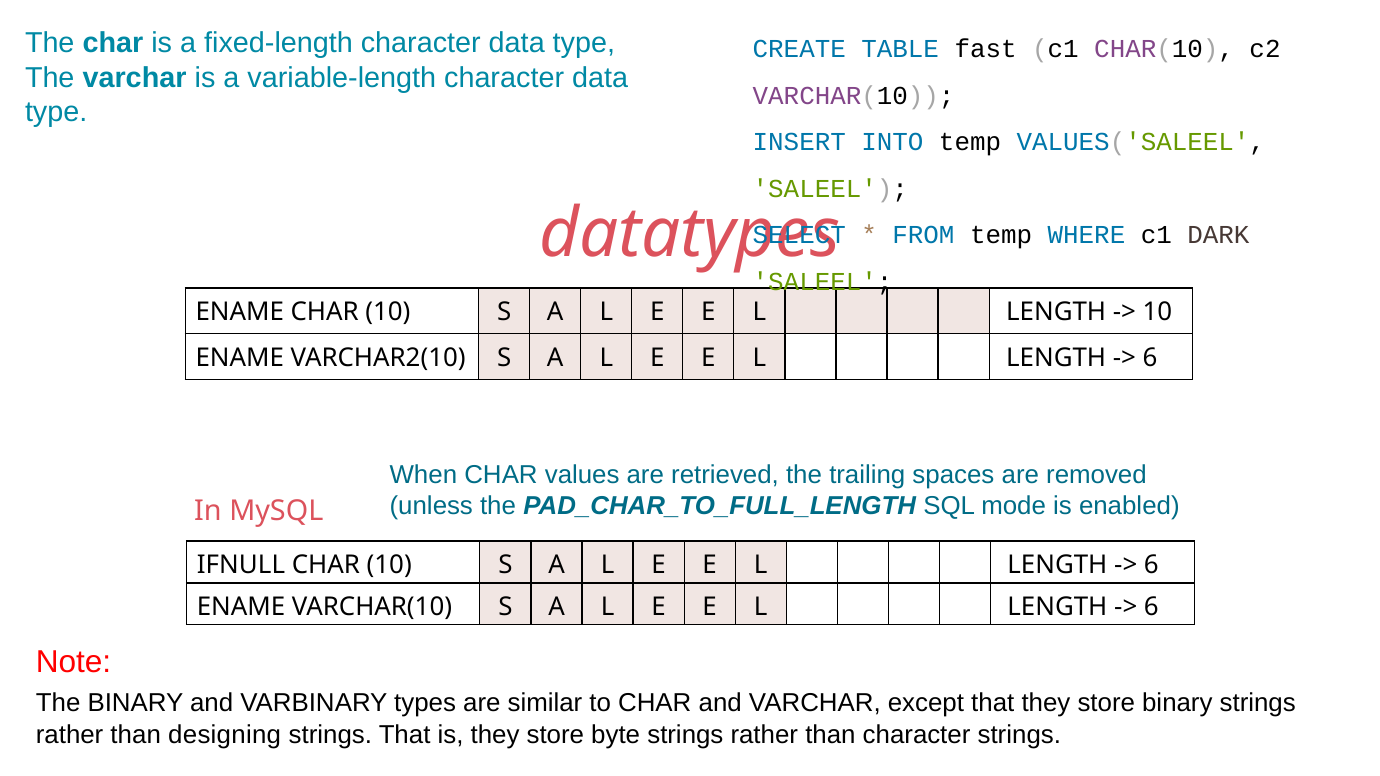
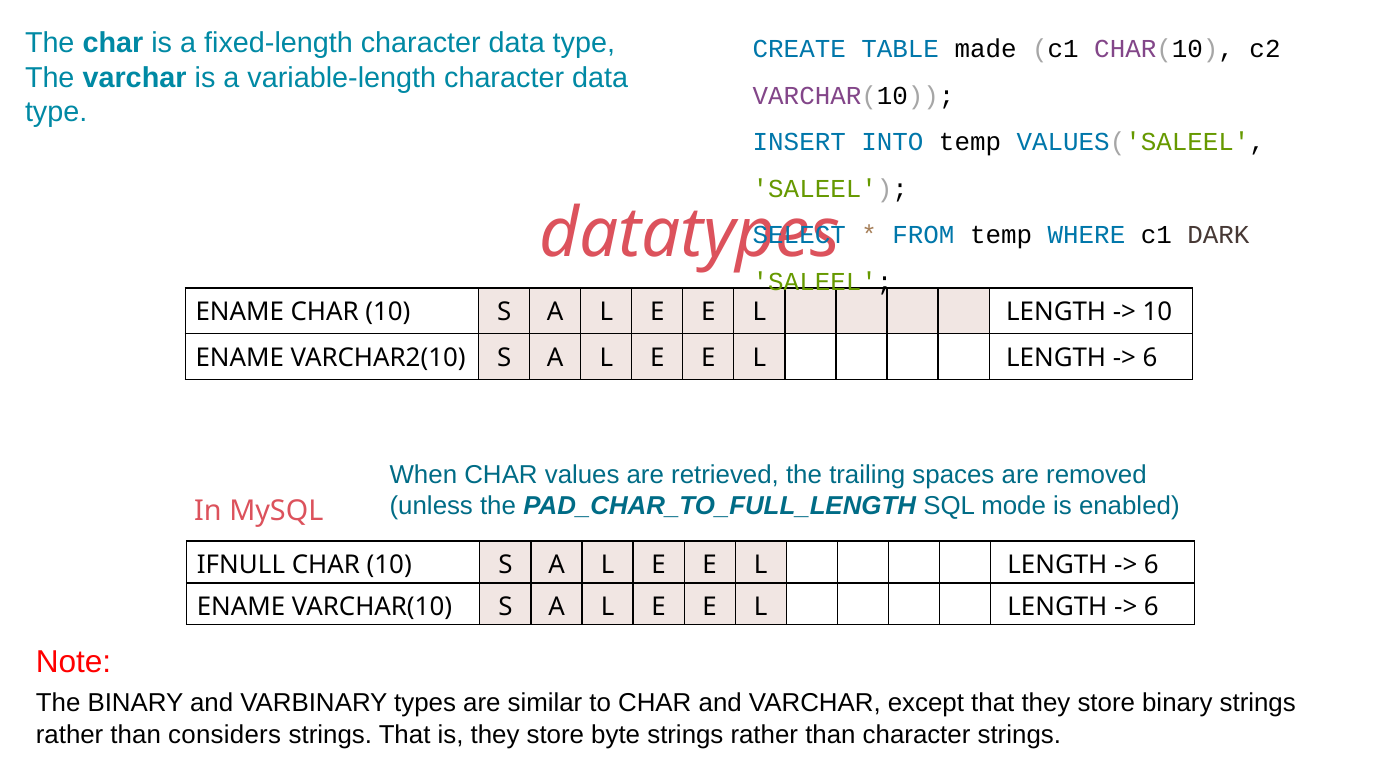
fast: fast -> made
designing: designing -> considers
